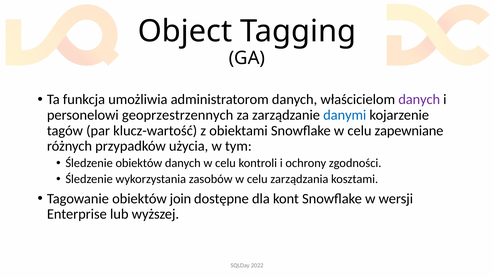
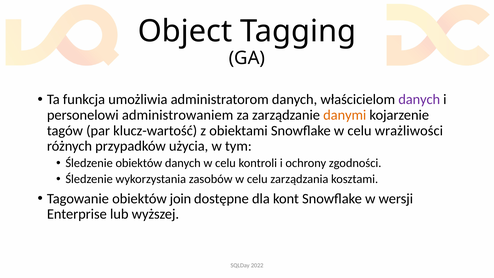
geoprzestrzennych: geoprzestrzennych -> administrowaniem
danymi colour: blue -> orange
zapewniane: zapewniane -> wrażliwości
